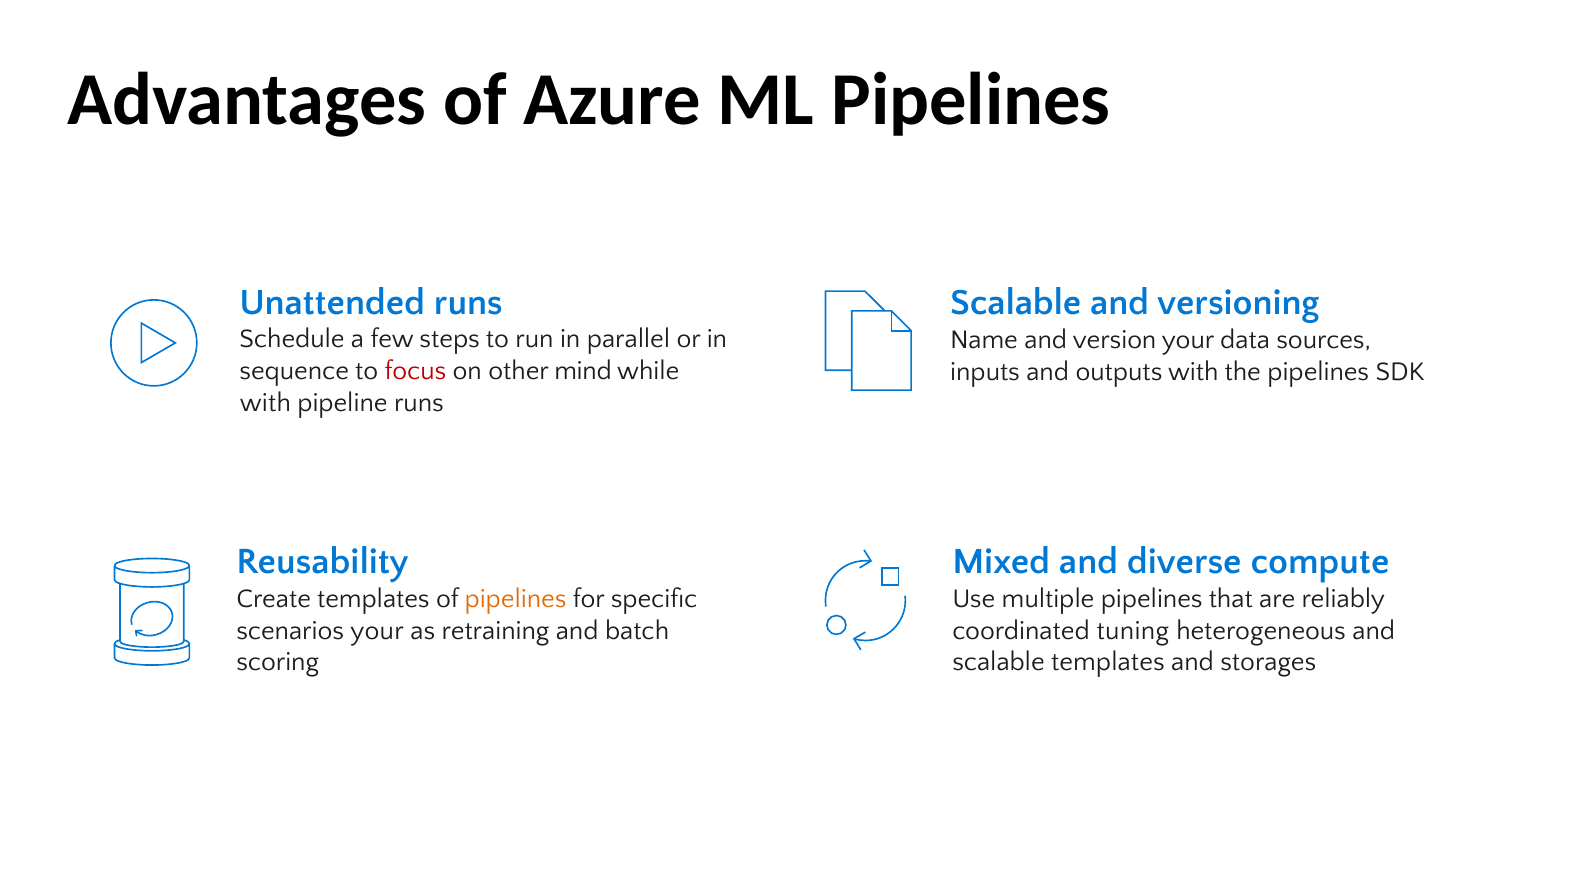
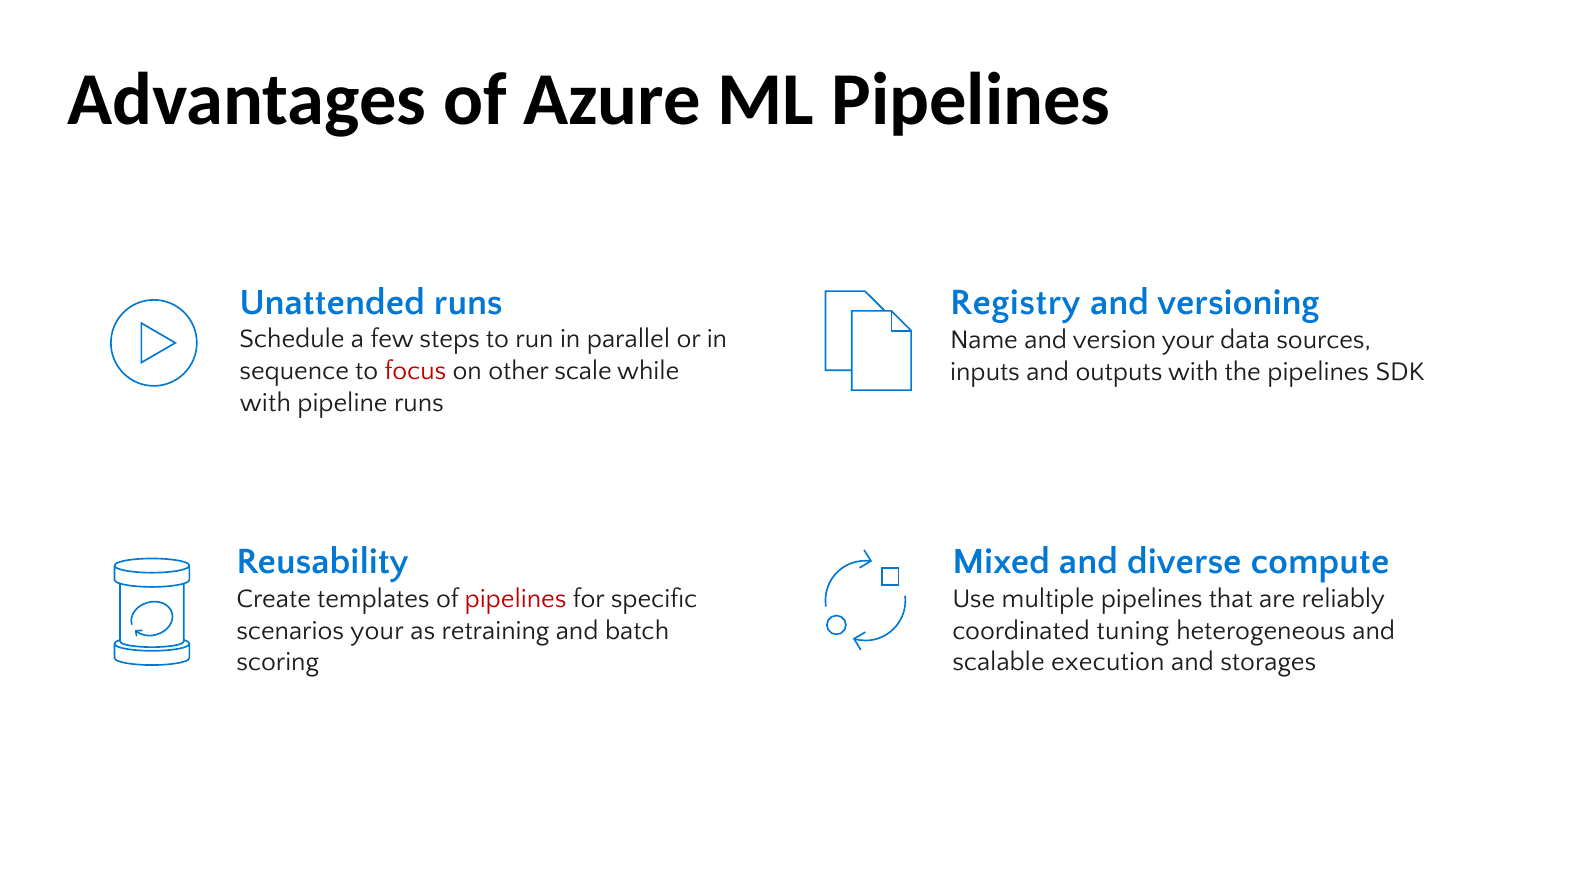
Scalable at (1016, 303): Scalable -> Registry
mind: mind -> scale
pipelines at (516, 598) colour: orange -> red
scalable templates: templates -> execution
